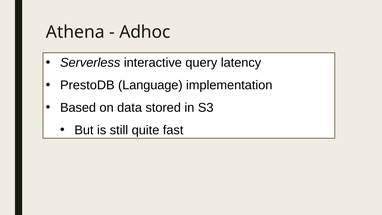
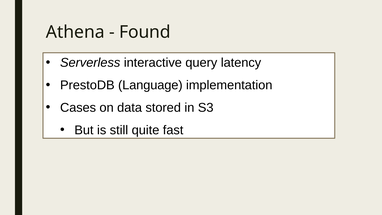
Adhoc: Adhoc -> Found
Based: Based -> Cases
